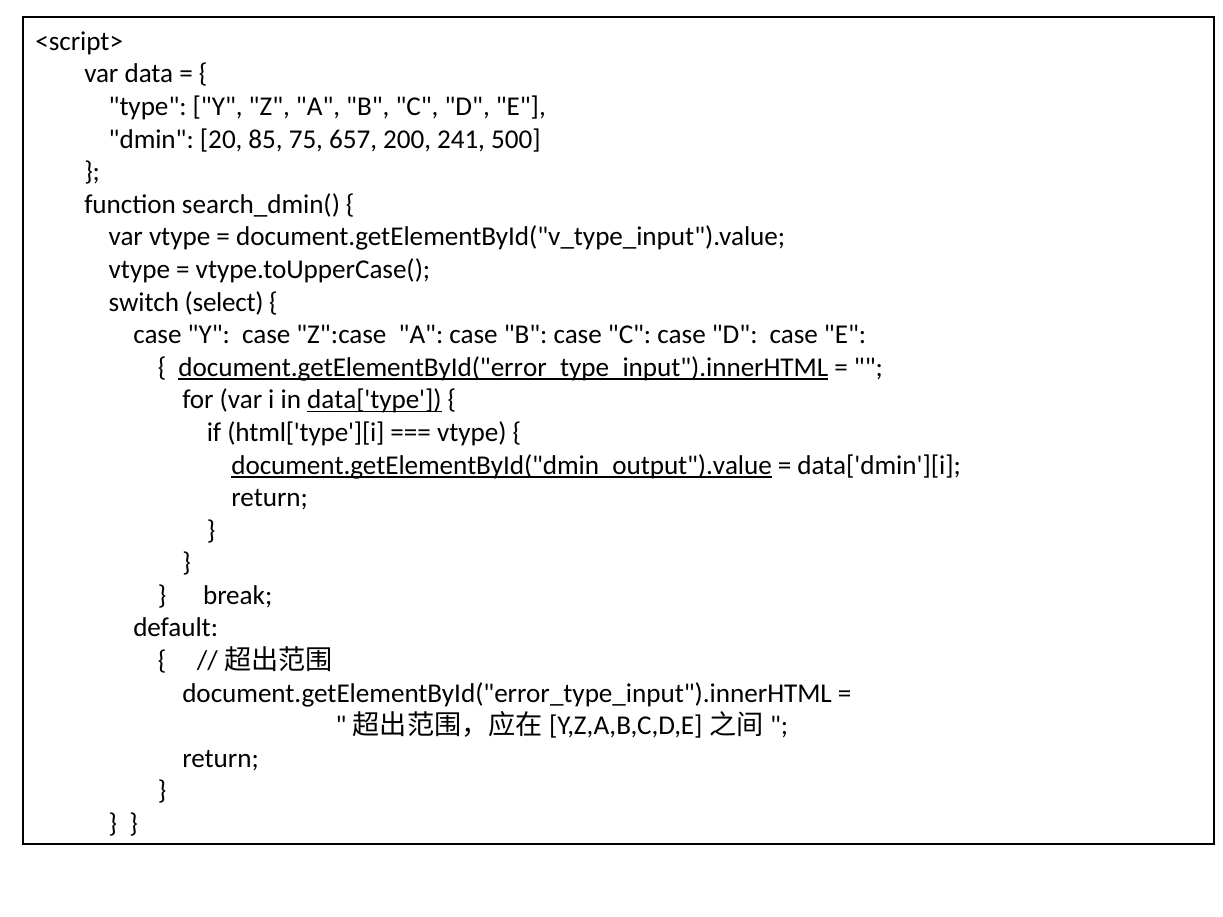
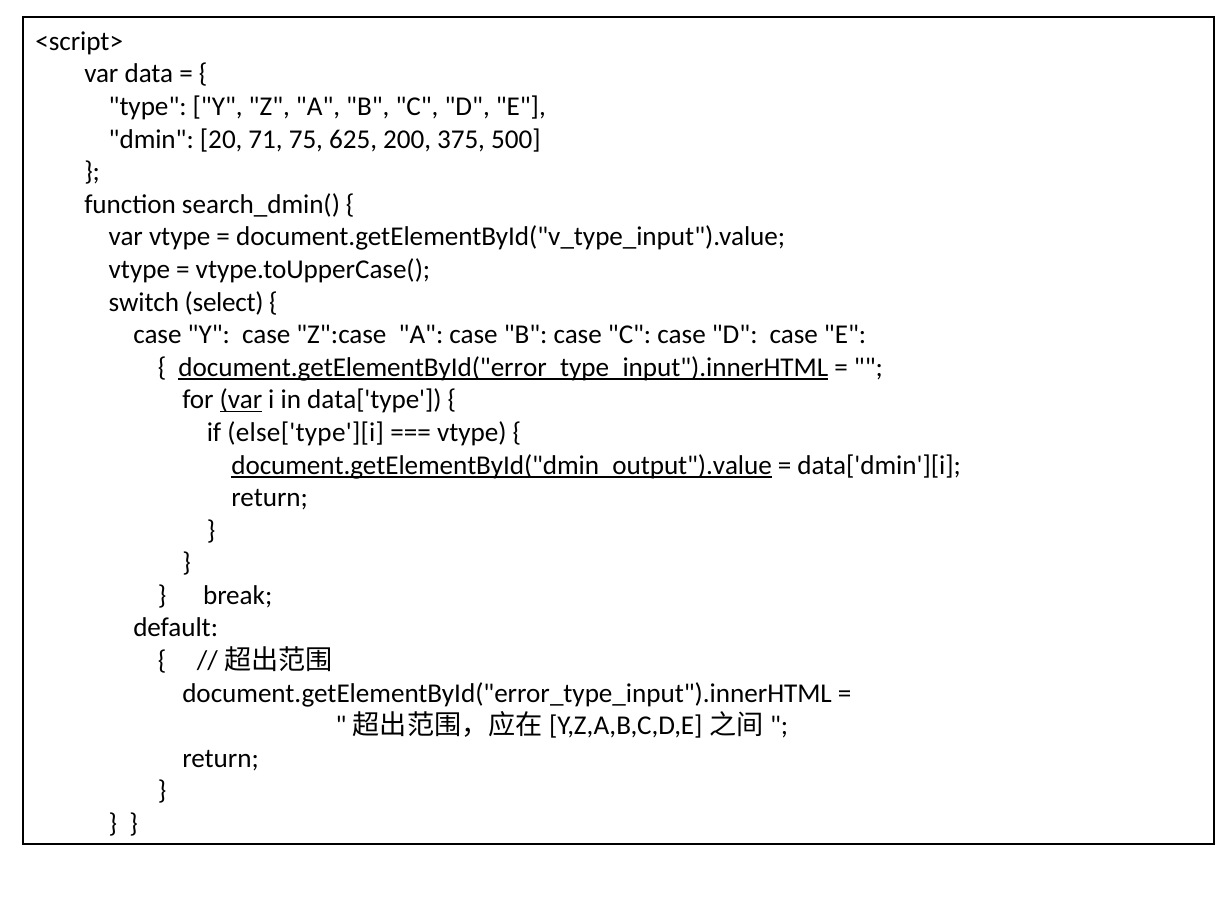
85: 85 -> 71
657: 657 -> 625
241: 241 -> 375
var at (241, 400) underline: none -> present
data['type underline: present -> none
html['type'][i: html['type'][i -> else['type'][i
